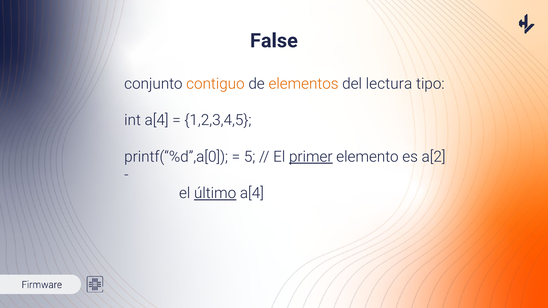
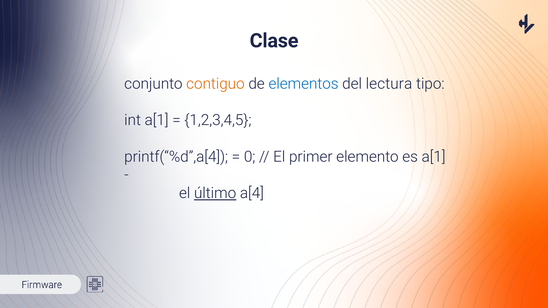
False: False -> Clase
elementos colour: orange -> blue
int a[4: a[4 -> a[1
printf(“%d”,a[0: printf(“%d”,a[0 -> printf(“%d”,a[4
5: 5 -> 0
primer underline: present -> none
es a[2: a[2 -> a[1
